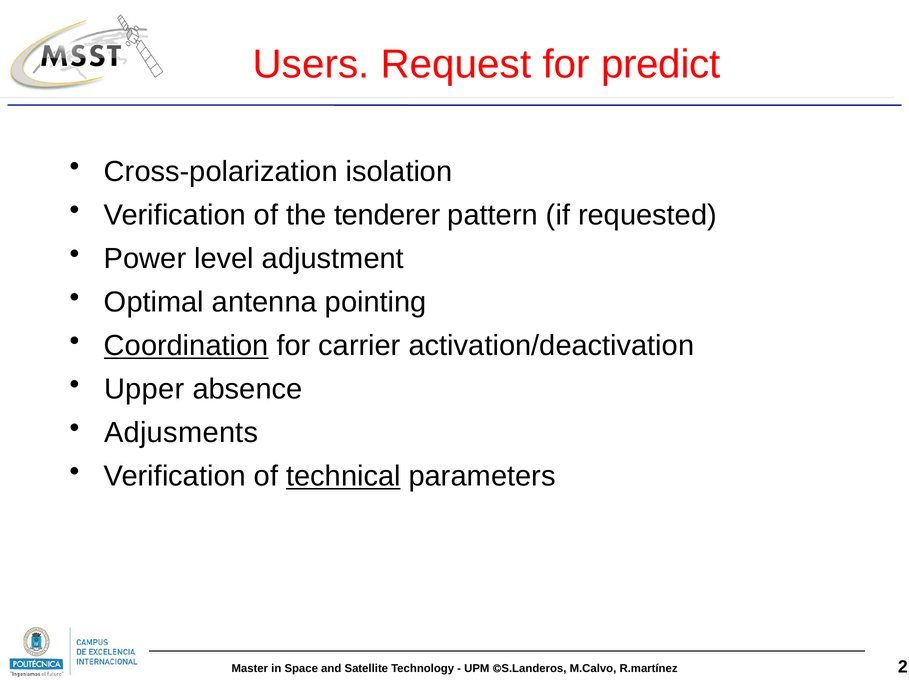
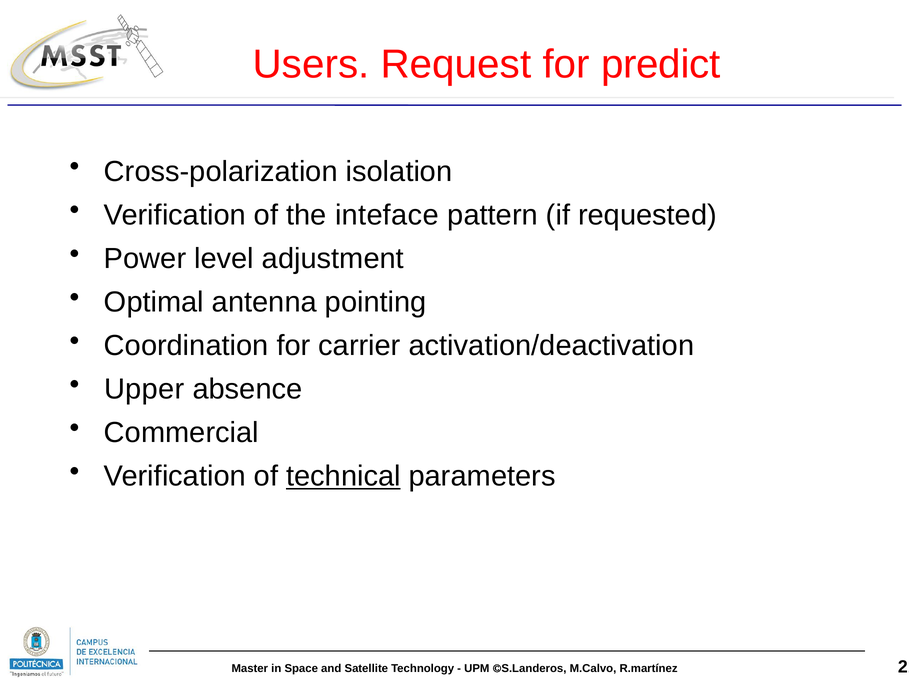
tenderer: tenderer -> inteface
Coordination underline: present -> none
Adjusments: Adjusments -> Commercial
